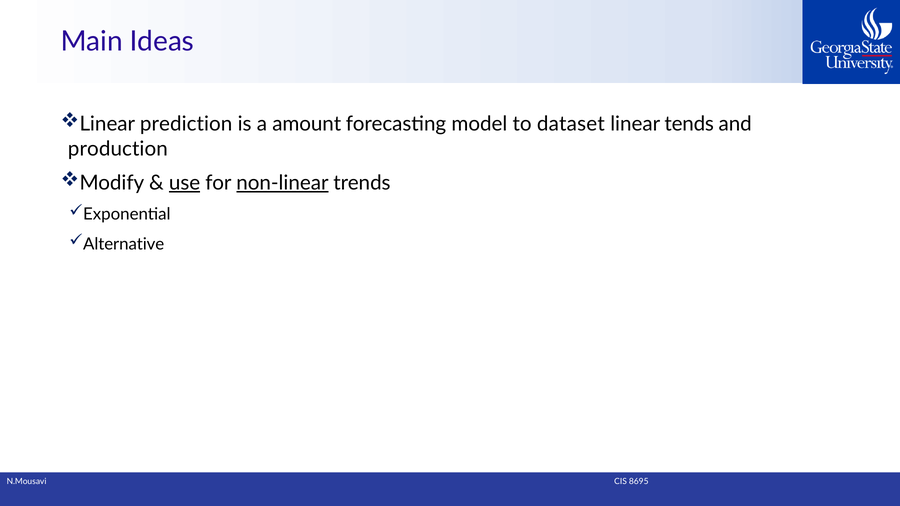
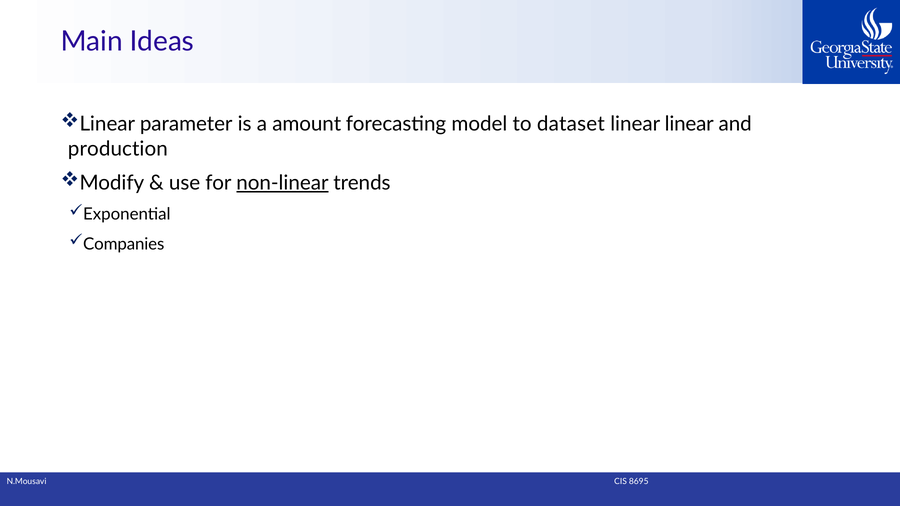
prediction: prediction -> parameter
linear tends: tends -> linear
use underline: present -> none
Alternative: Alternative -> Companies
